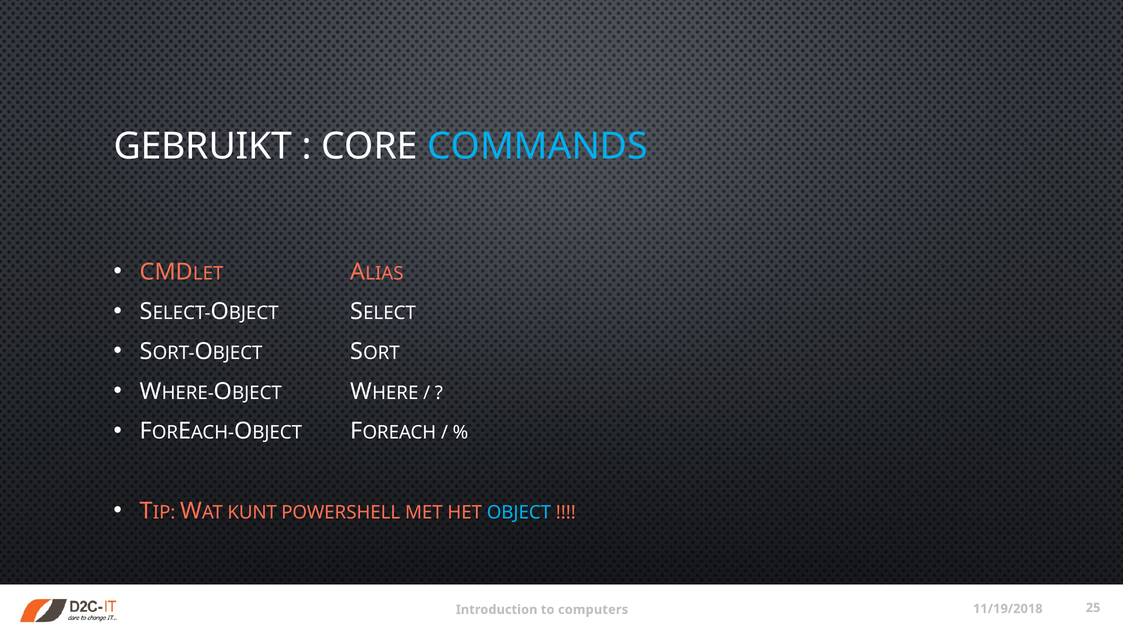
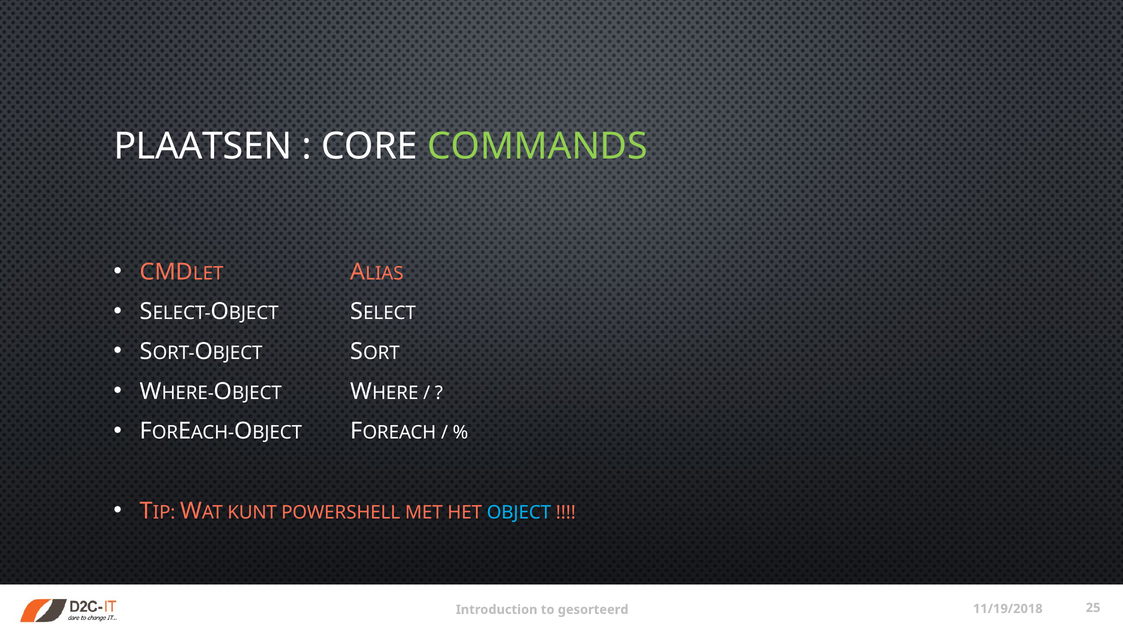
GEBRUIKT: GEBRUIKT -> PLAATSEN
COMMANDS colour: light blue -> light green
computers: computers -> gesorteerd
